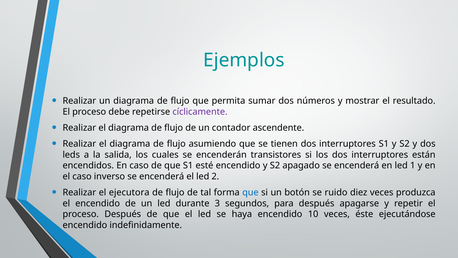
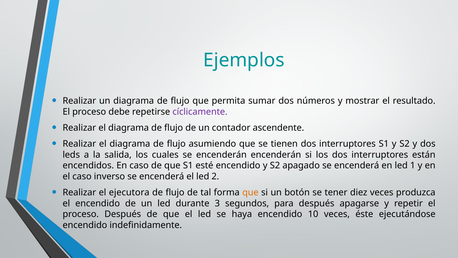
encenderán transistores: transistores -> encenderán
que at (250, 192) colour: blue -> orange
ruido: ruido -> tener
